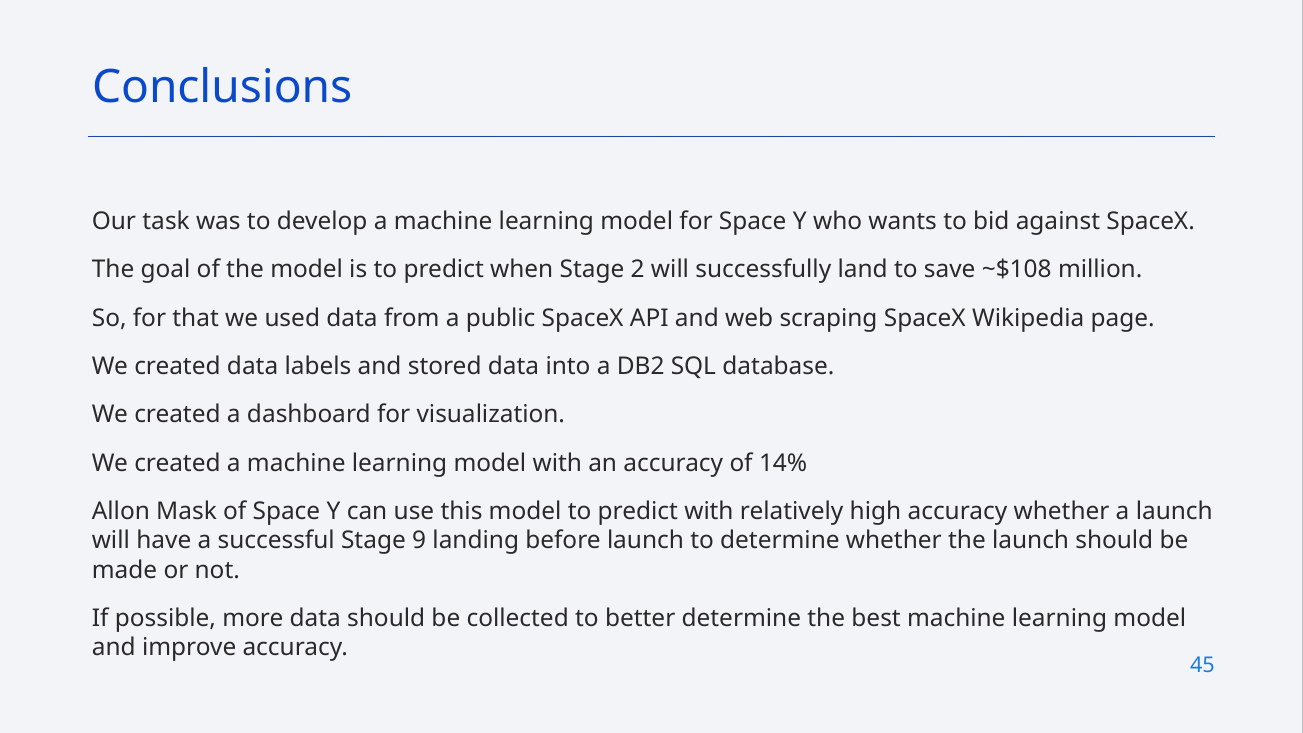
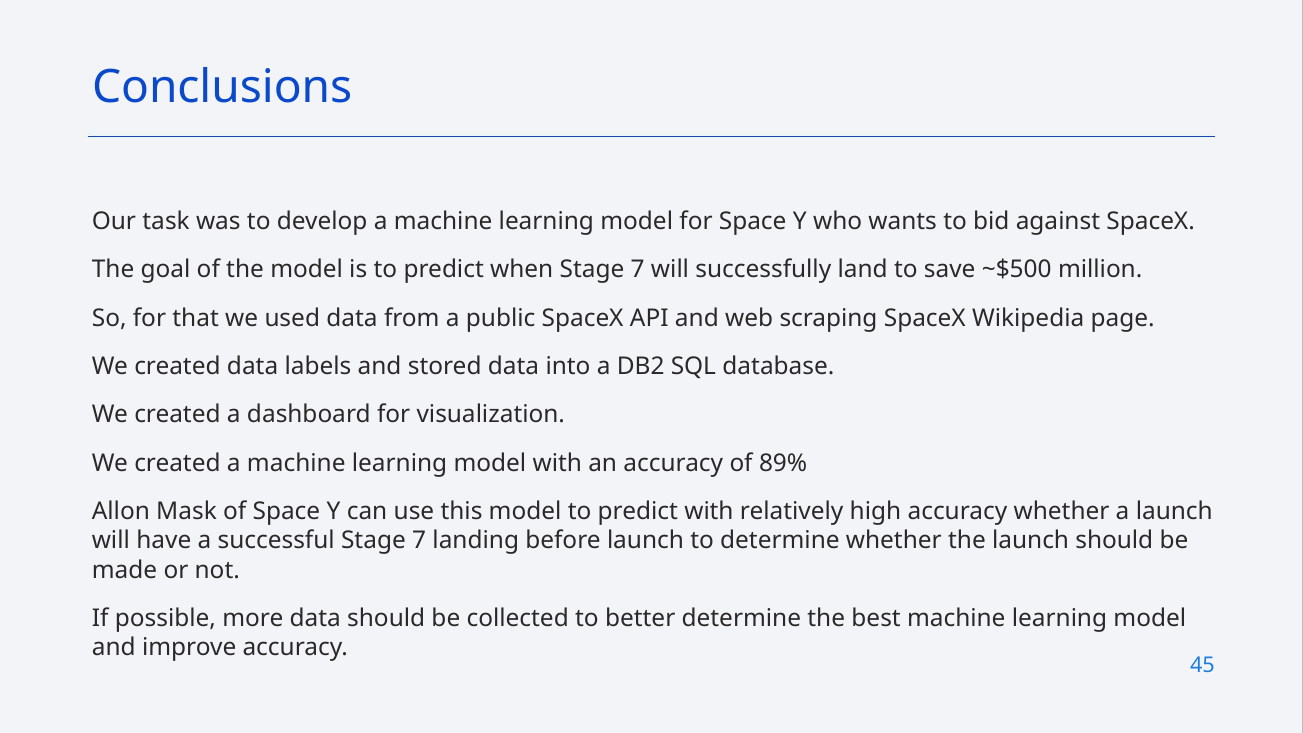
when Stage 2: 2 -> 7
~$108: ~$108 -> ~$500
14%: 14% -> 89%
successful Stage 9: 9 -> 7
